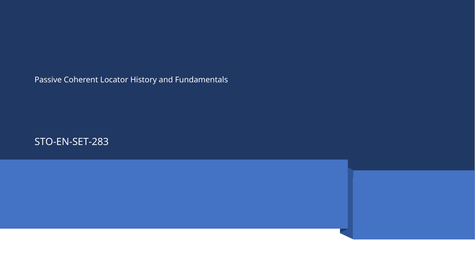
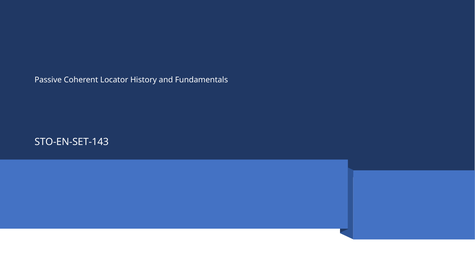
STO-EN-SET-283: STO-EN-SET-283 -> STO-EN-SET-143
